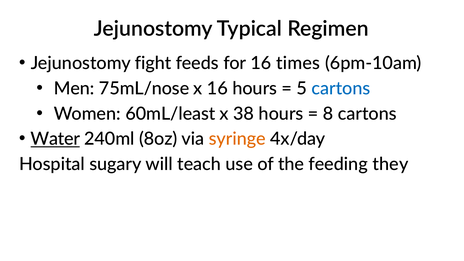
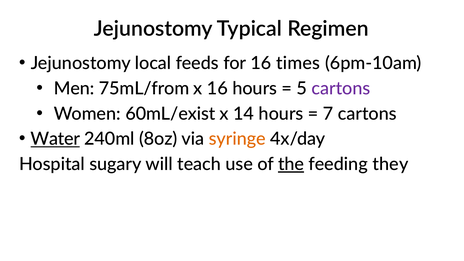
fight: fight -> local
75mL/nose: 75mL/nose -> 75mL/from
cartons at (341, 88) colour: blue -> purple
60mL/least: 60mL/least -> 60mL/exist
38: 38 -> 14
8: 8 -> 7
the underline: none -> present
